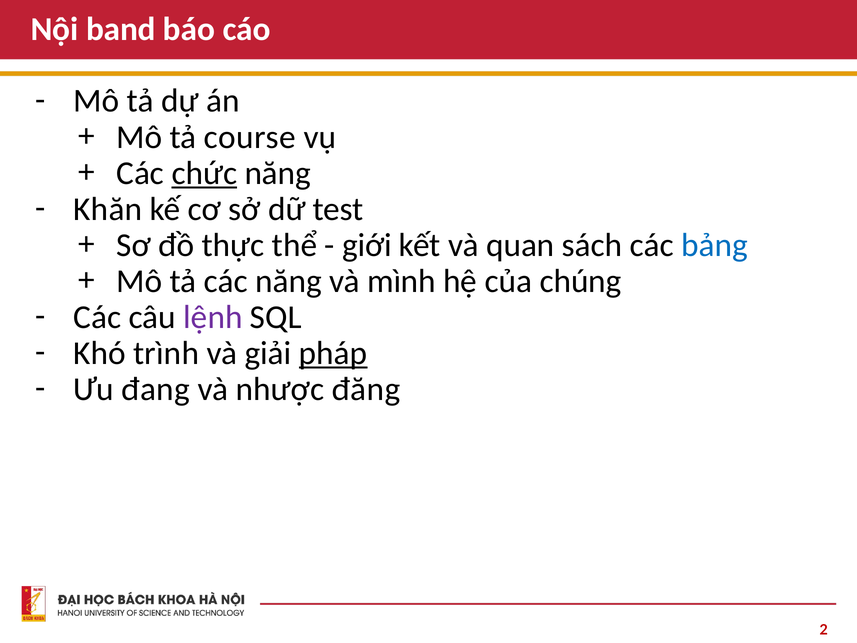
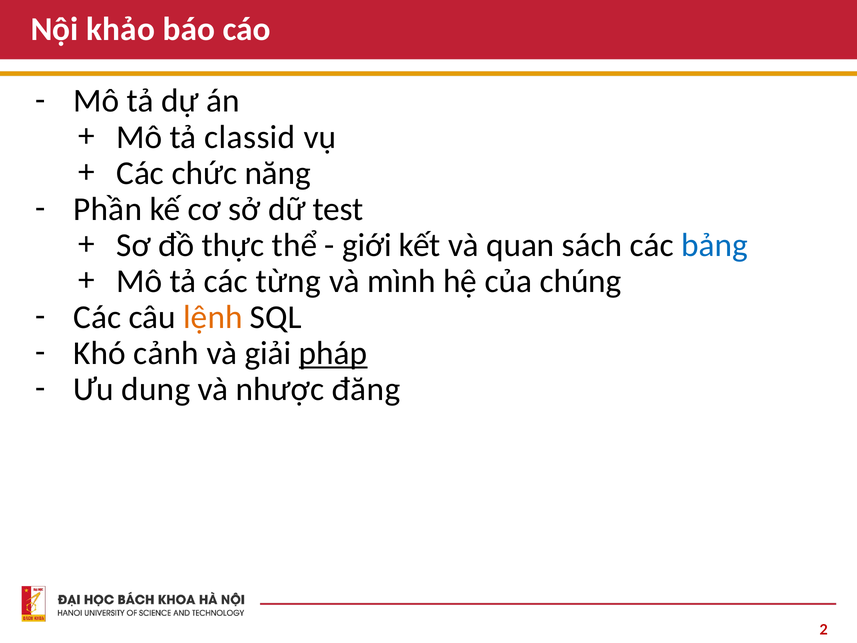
band: band -> khảo
course: course -> classid
chức underline: present -> none
Khăn: Khăn -> Phần
các năng: năng -> từng
lệnh colour: purple -> orange
trình: trình -> cảnh
đang: đang -> dung
